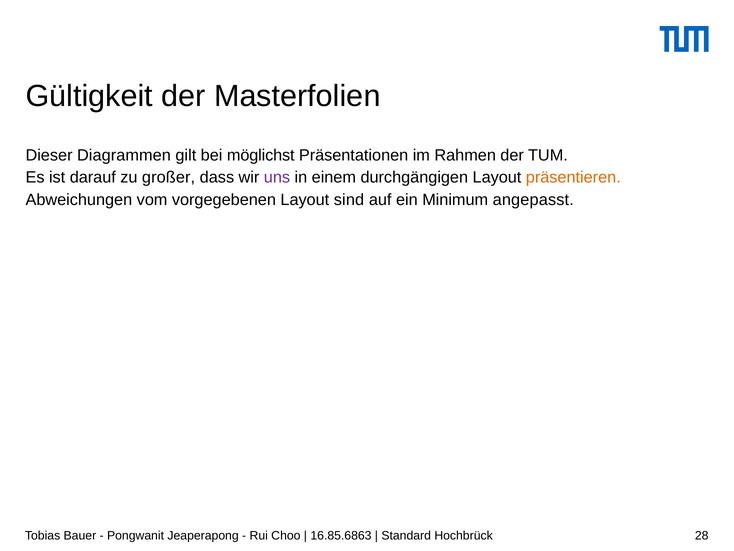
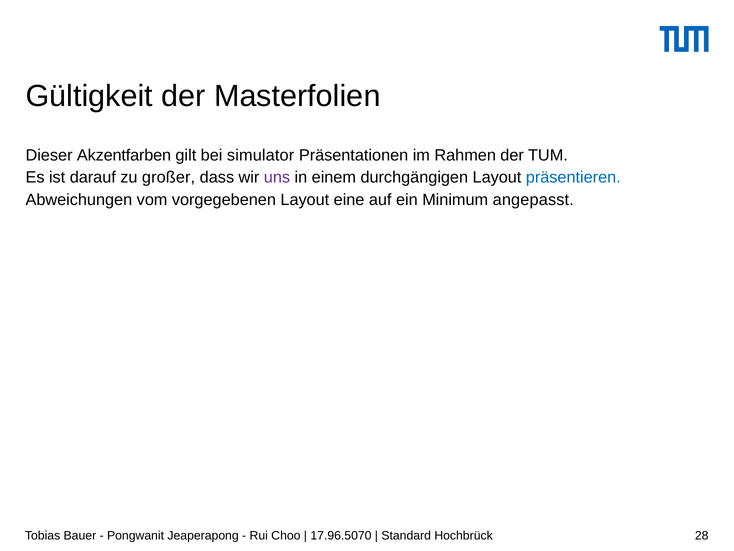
Diagrammen: Diagrammen -> Akzentfarben
möglichst: möglichst -> simulator
präsentieren colour: orange -> blue
sind: sind -> eine
16.85.6863: 16.85.6863 -> 17.96.5070
